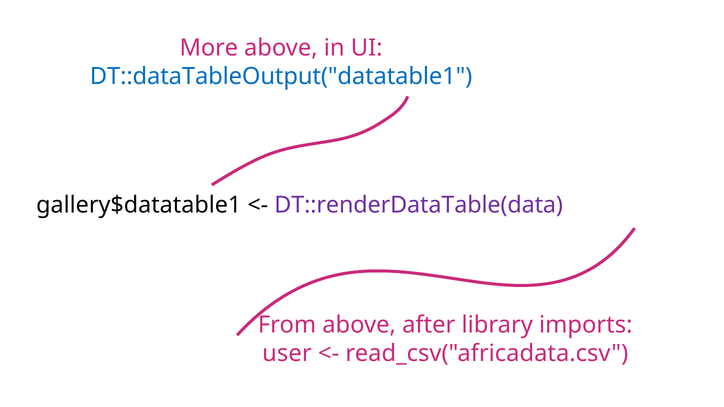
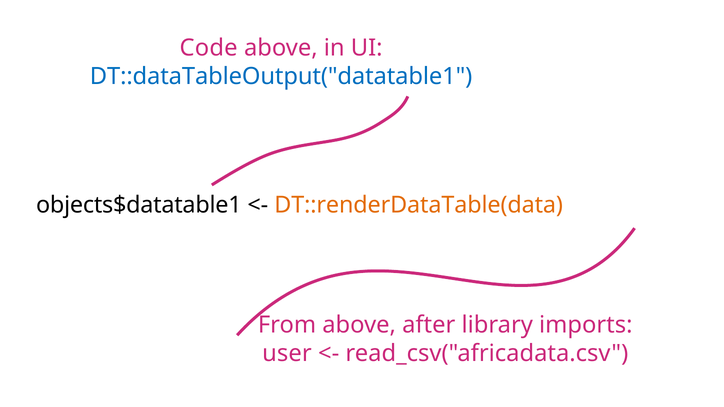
More: More -> Code
gallery$datatable1: gallery$datatable1 -> objects$datatable1
DT::renderDataTable(data colour: purple -> orange
